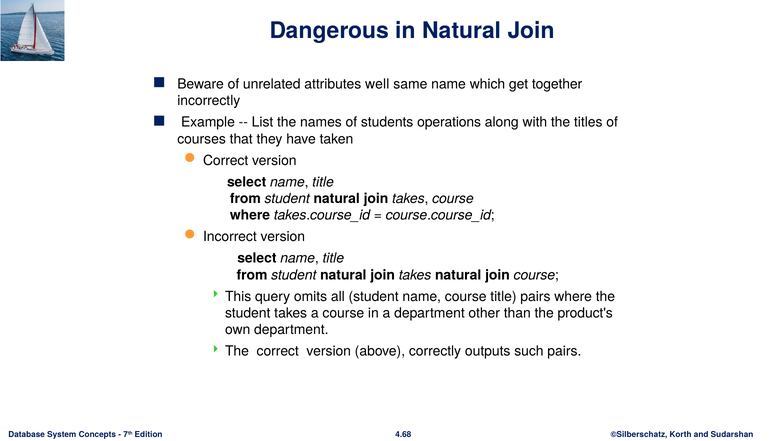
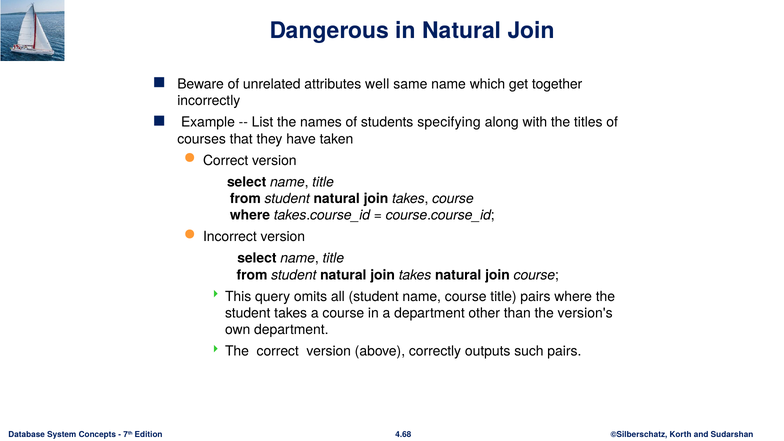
operations: operations -> specifying
product's: product's -> version's
